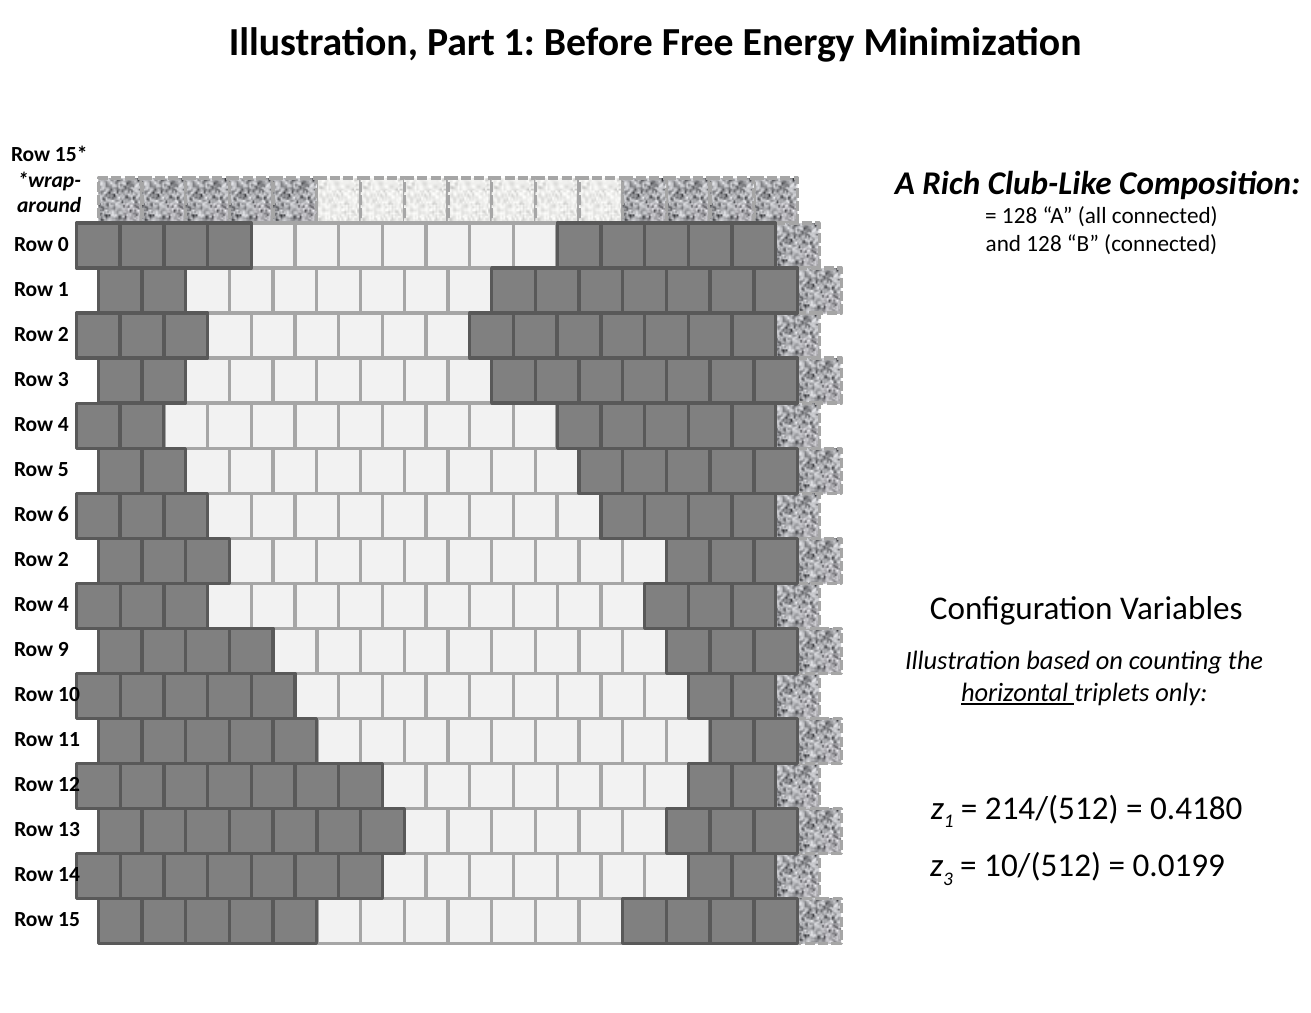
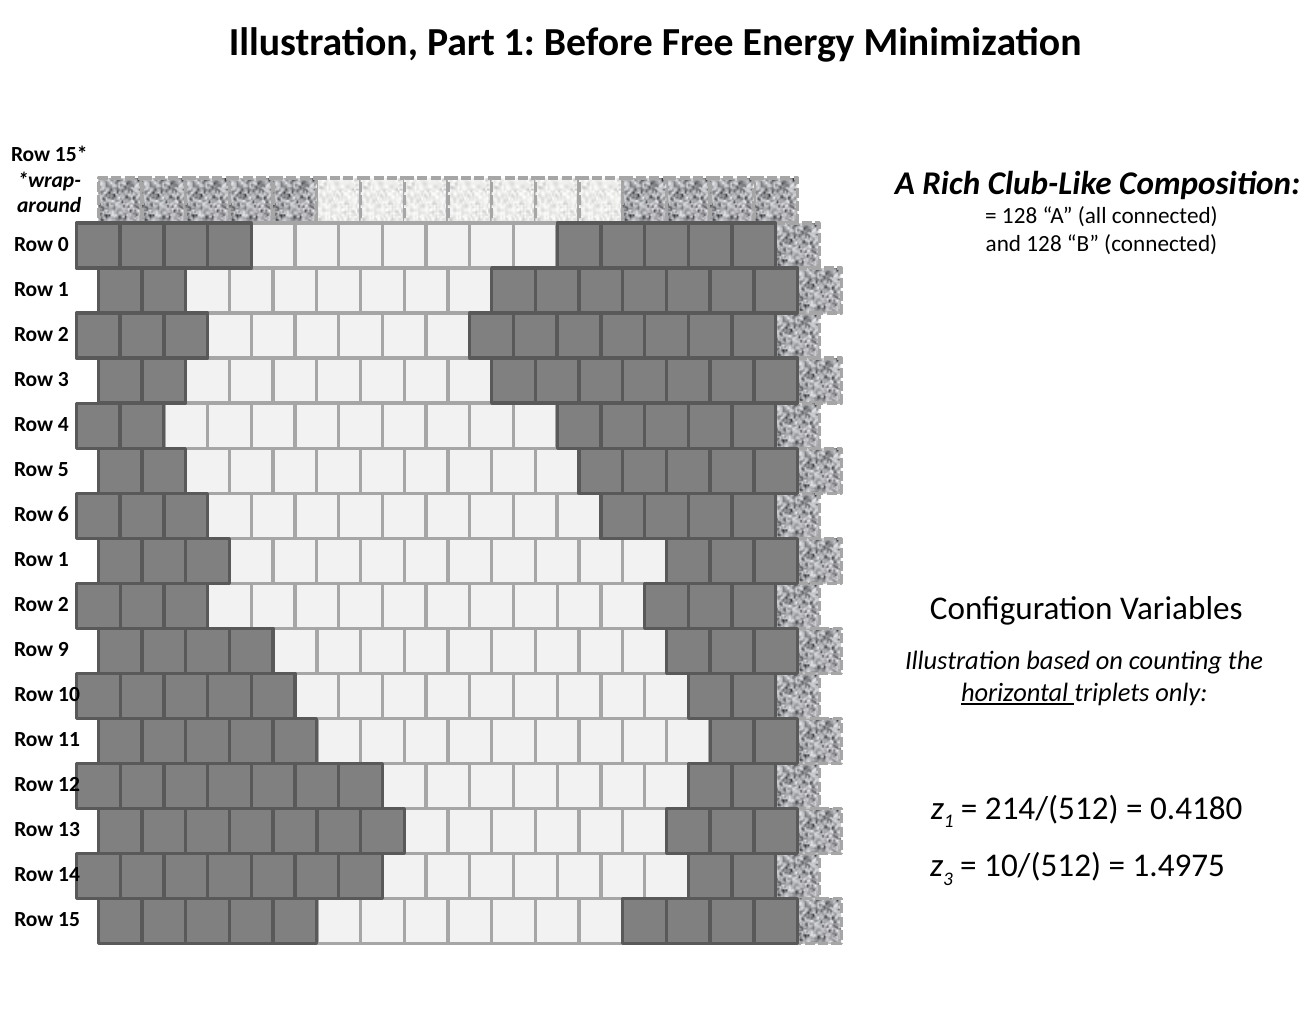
2 at (63, 559): 2 -> 1
4 at (63, 604): 4 -> 2
0.0199: 0.0199 -> 1.4975
